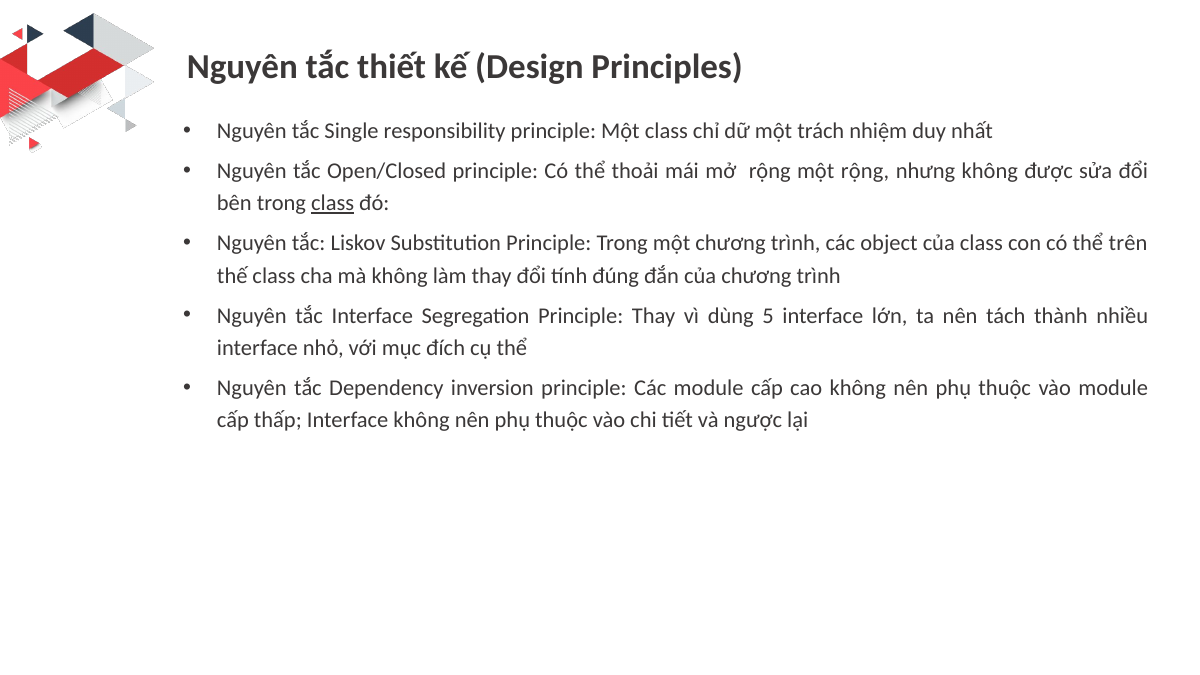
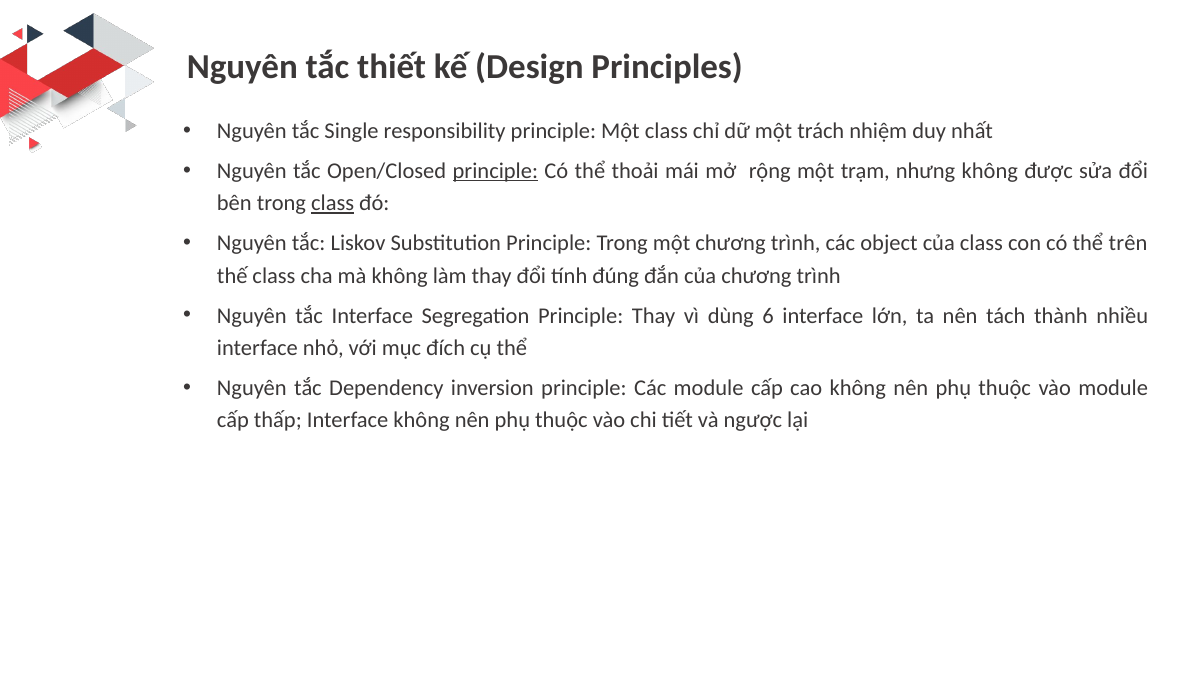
principle at (495, 171) underline: none -> present
một rộng: rộng -> trạm
5: 5 -> 6
